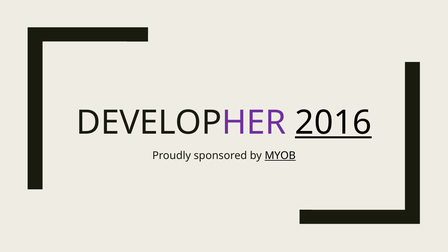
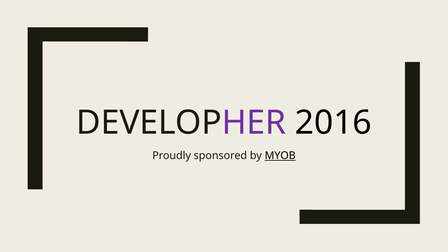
2016 underline: present -> none
